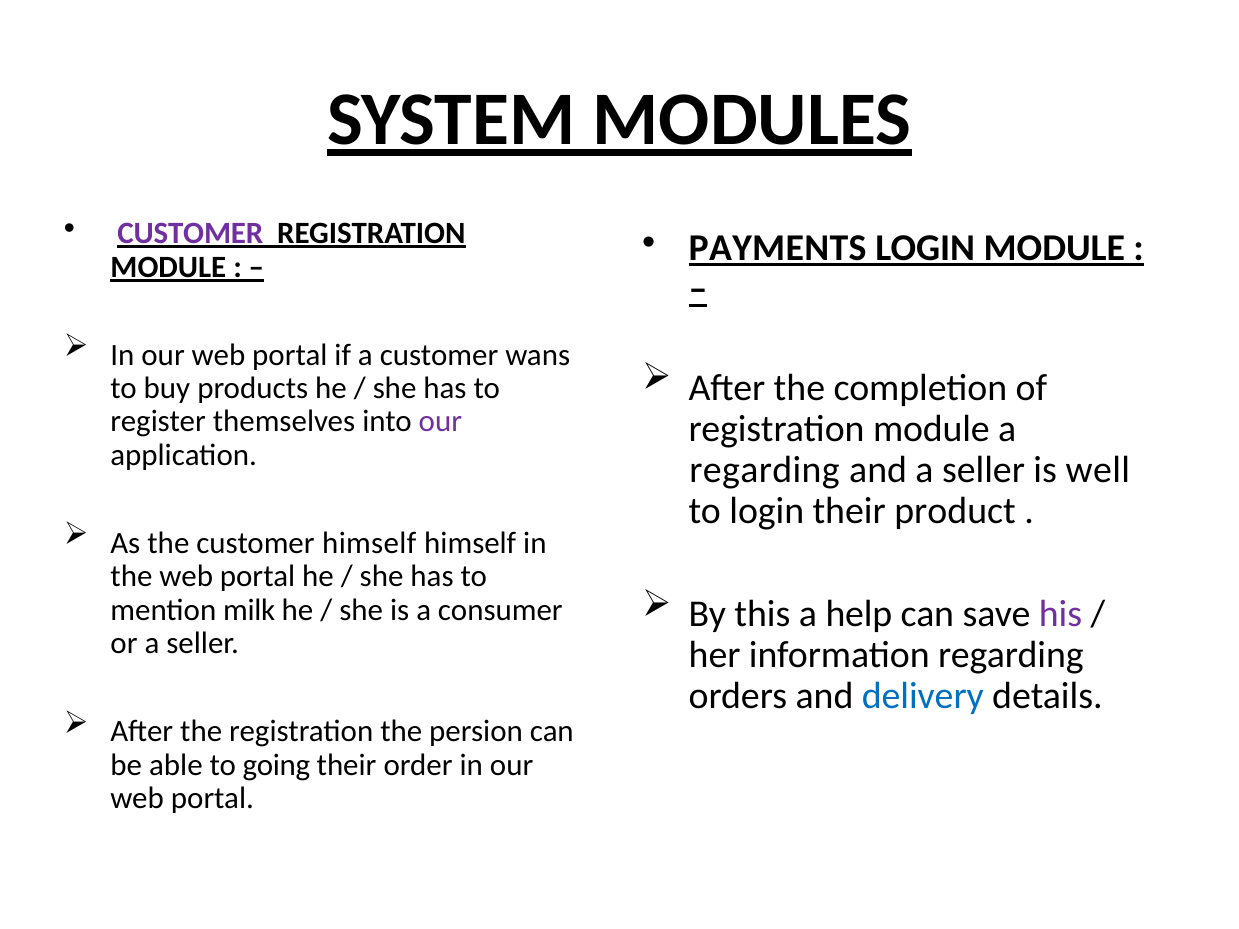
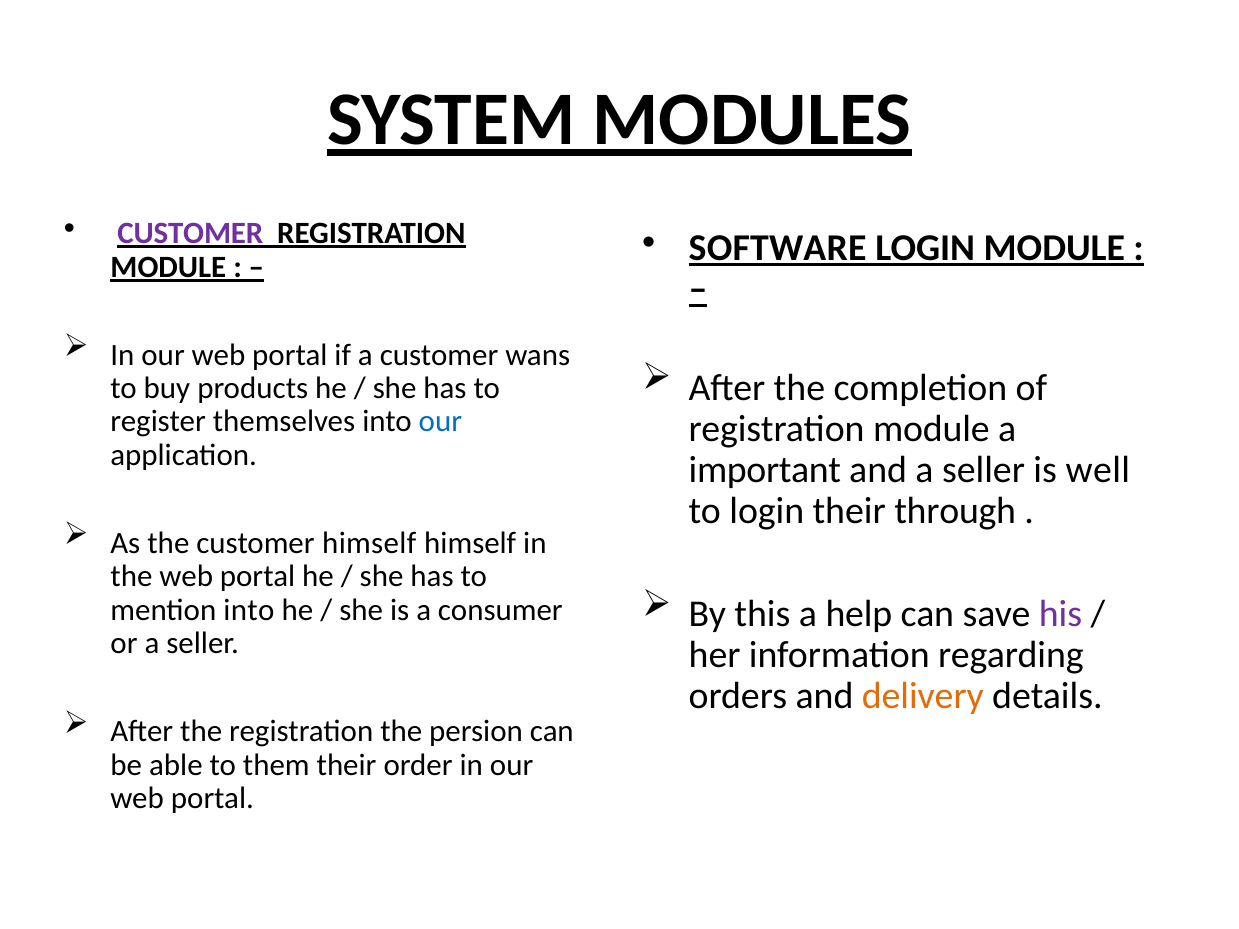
PAYMENTS: PAYMENTS -> SOFTWARE
our at (440, 422) colour: purple -> blue
regarding at (765, 470): regarding -> important
product: product -> through
mention milk: milk -> into
delivery colour: blue -> orange
going: going -> them
